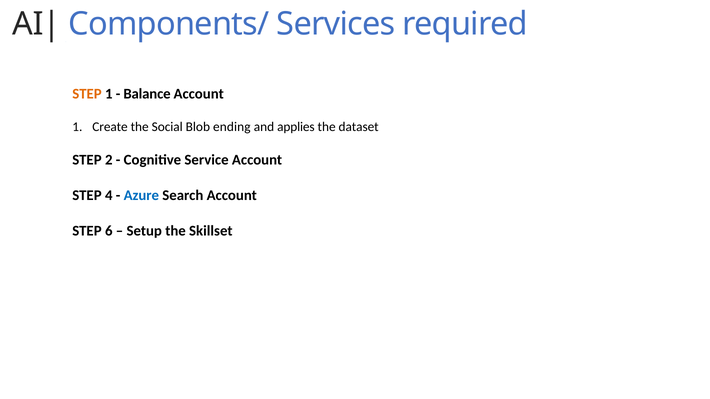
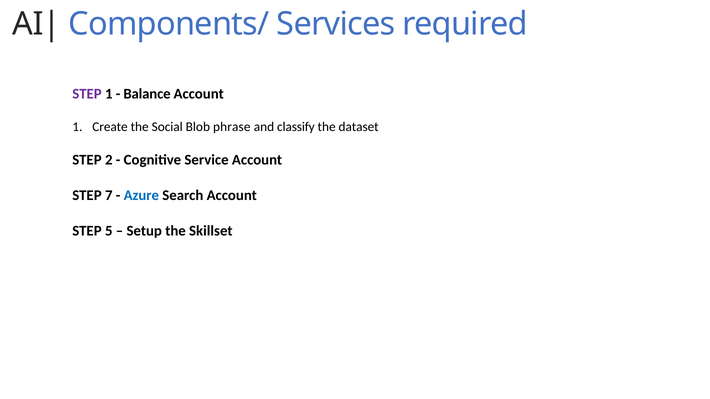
STEP at (87, 94) colour: orange -> purple
ending: ending -> phrase
applies: applies -> classify
4: 4 -> 7
6: 6 -> 5
